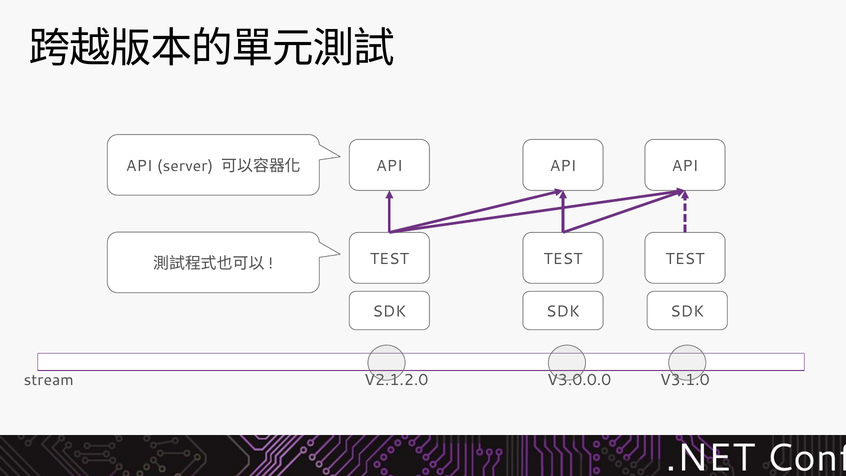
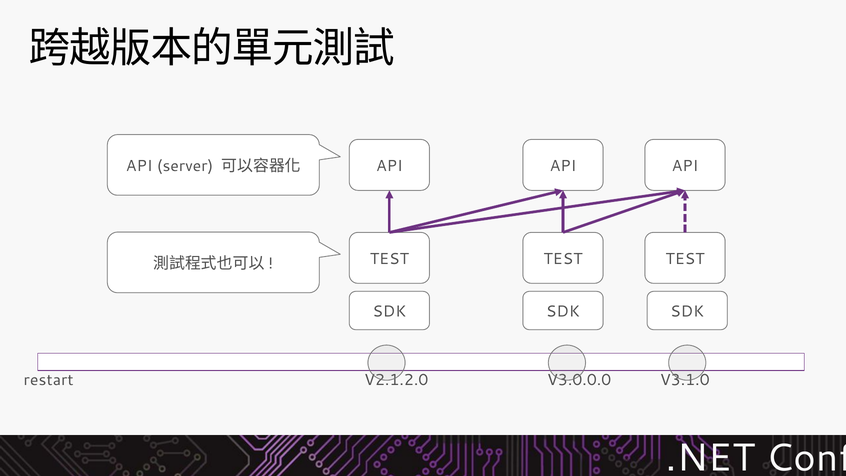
stream: stream -> restart
